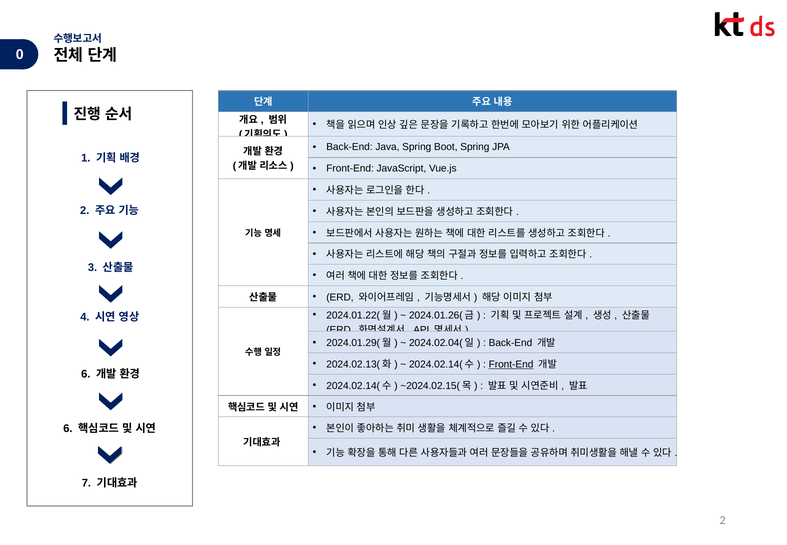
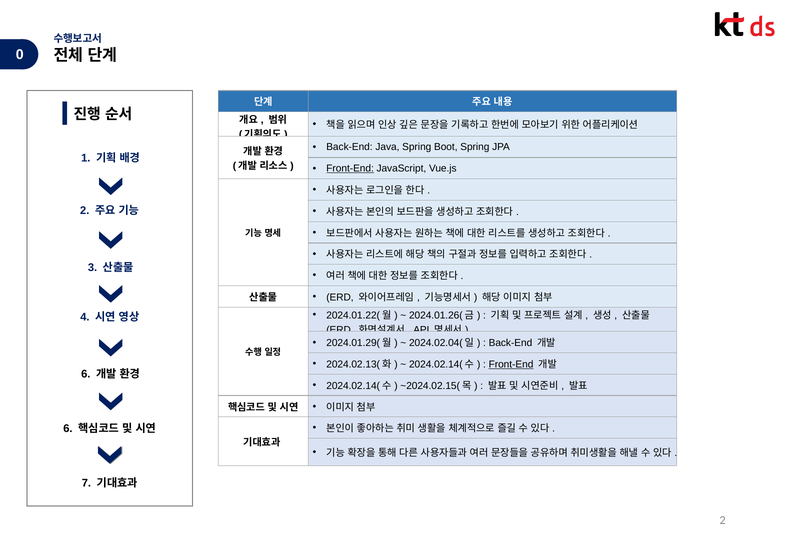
Front-End at (350, 168) underline: none -> present
